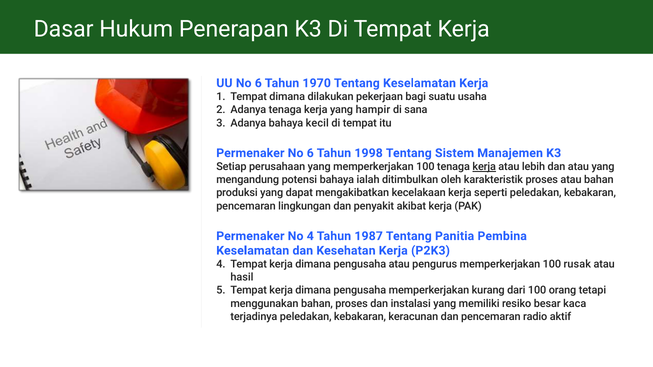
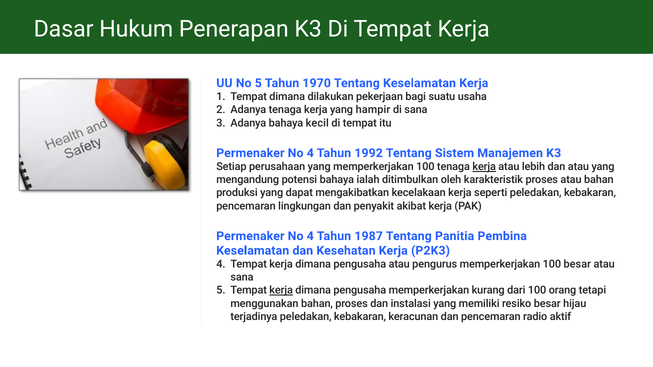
UU No 6: 6 -> 5
6 at (310, 153): 6 -> 4
1998: 1998 -> 1992
100 rusak: rusak -> besar
hasil at (242, 278): hasil -> sana
kerja at (281, 291) underline: none -> present
kaca: kaca -> hijau
